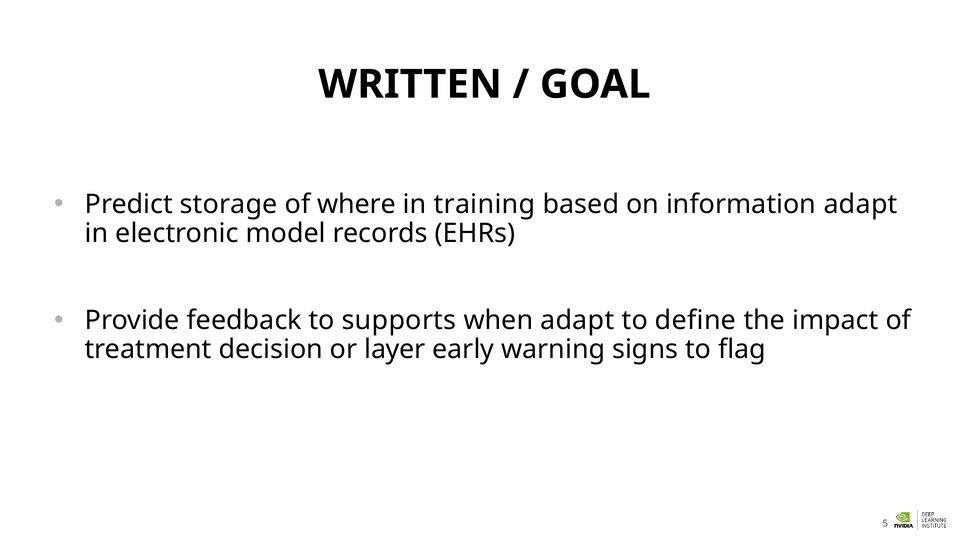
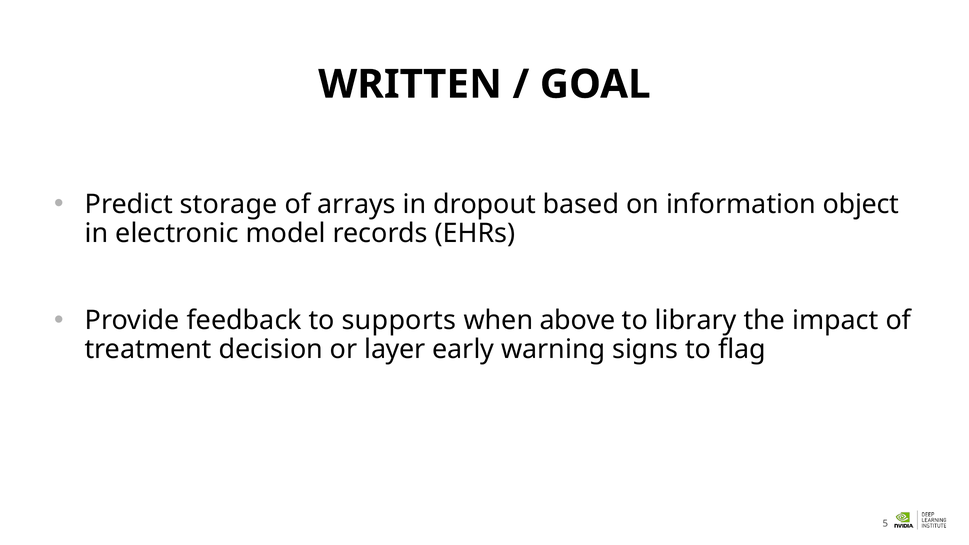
where: where -> arrays
training: training -> dropout
information adapt: adapt -> object
when adapt: adapt -> above
define: define -> library
